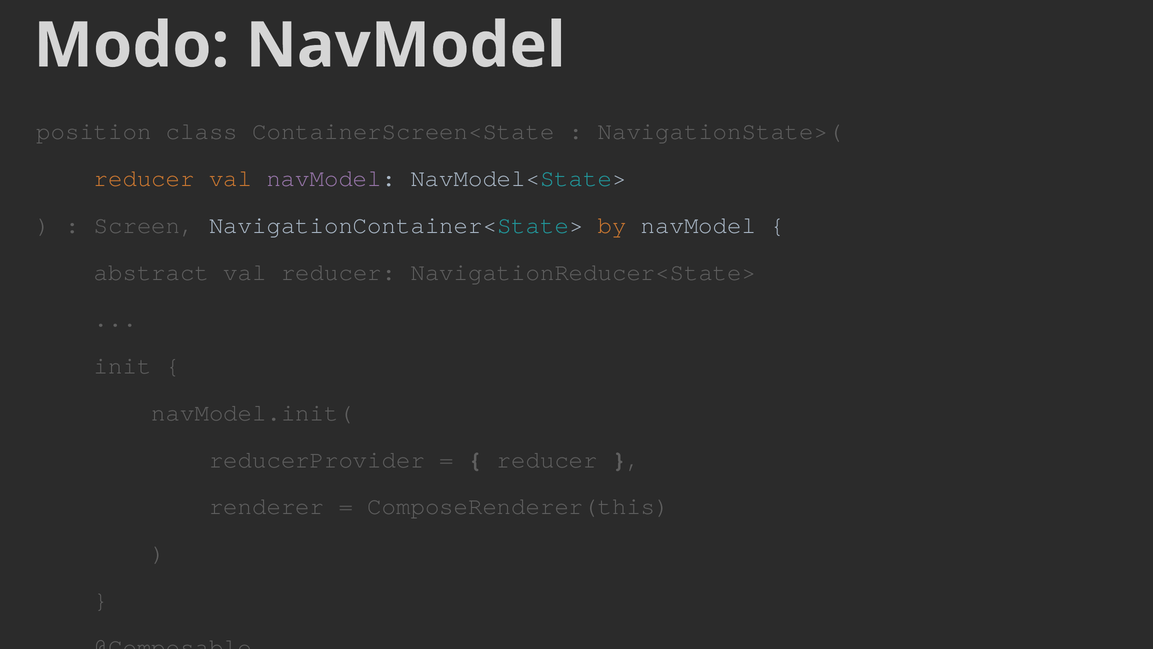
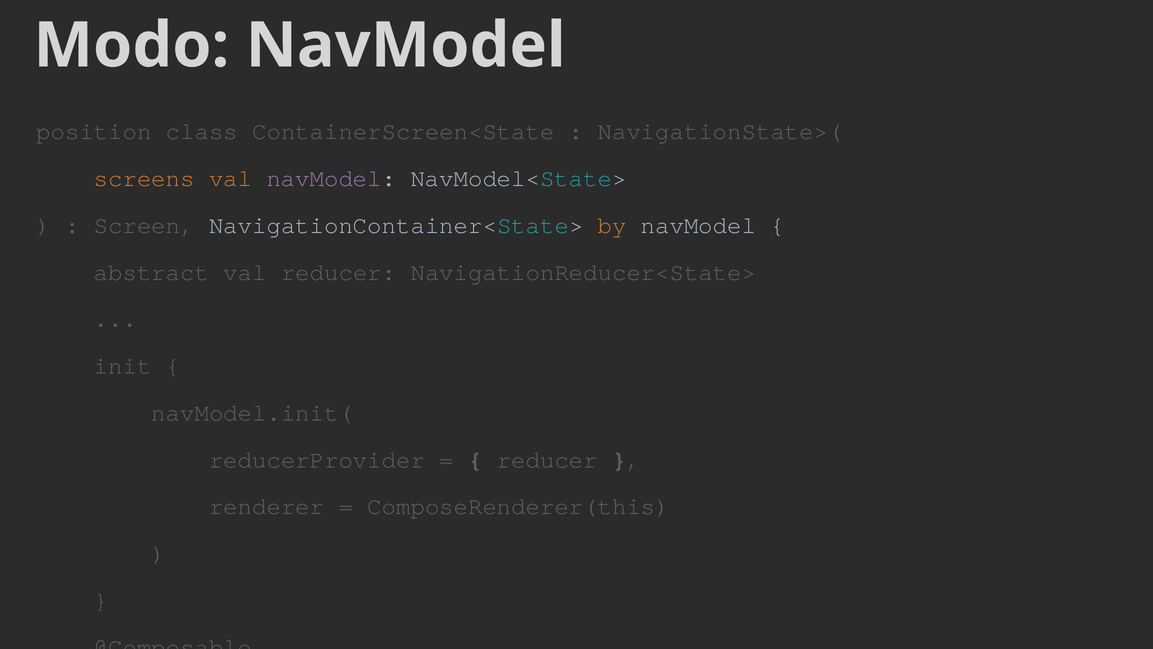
reducer at (144, 178): reducer -> screens
